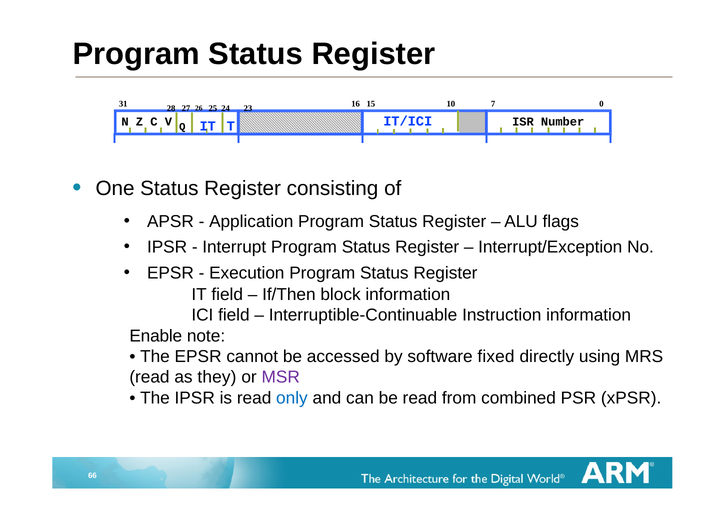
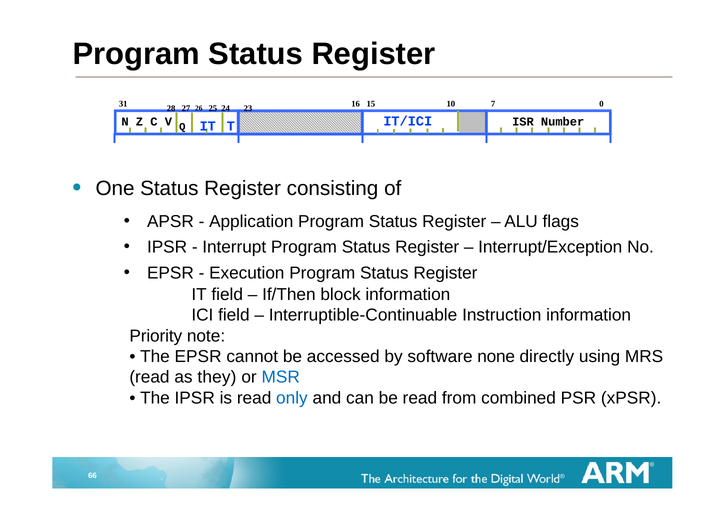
Enable: Enable -> Priority
fixed: fixed -> none
MSR colour: purple -> blue
